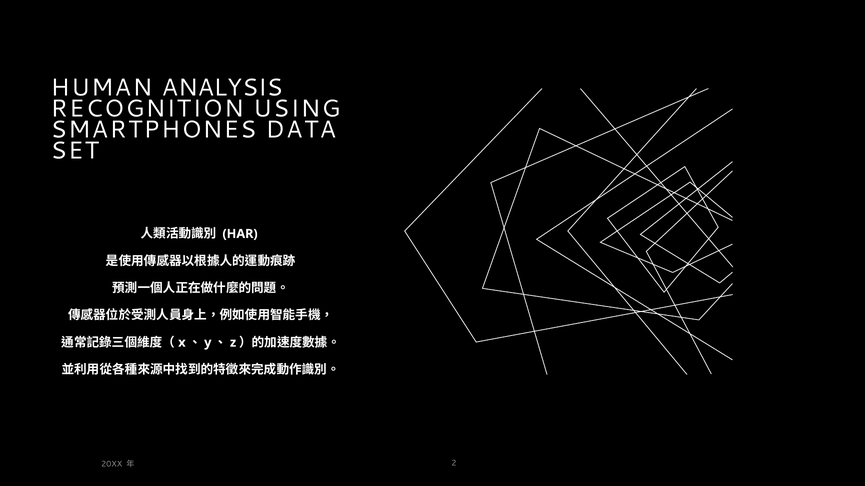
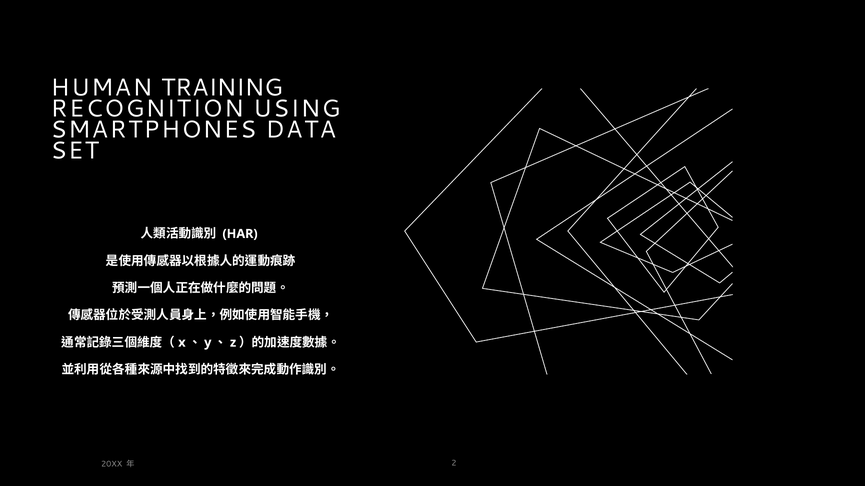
ANALYSIS: ANALYSIS -> TRAINING
